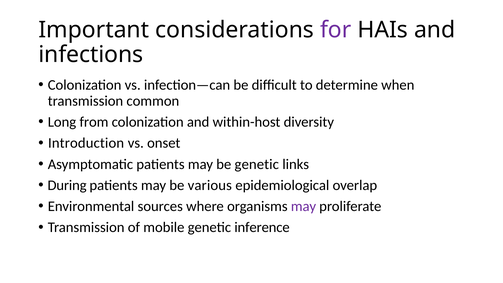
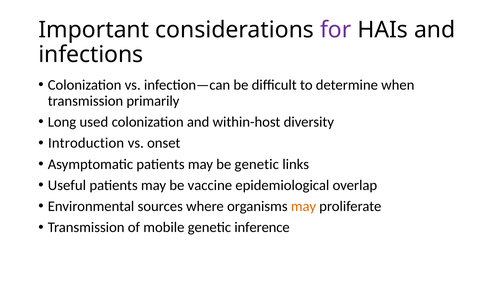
common: common -> primarily
from: from -> used
During: During -> Useful
various: various -> vaccine
may at (303, 206) colour: purple -> orange
